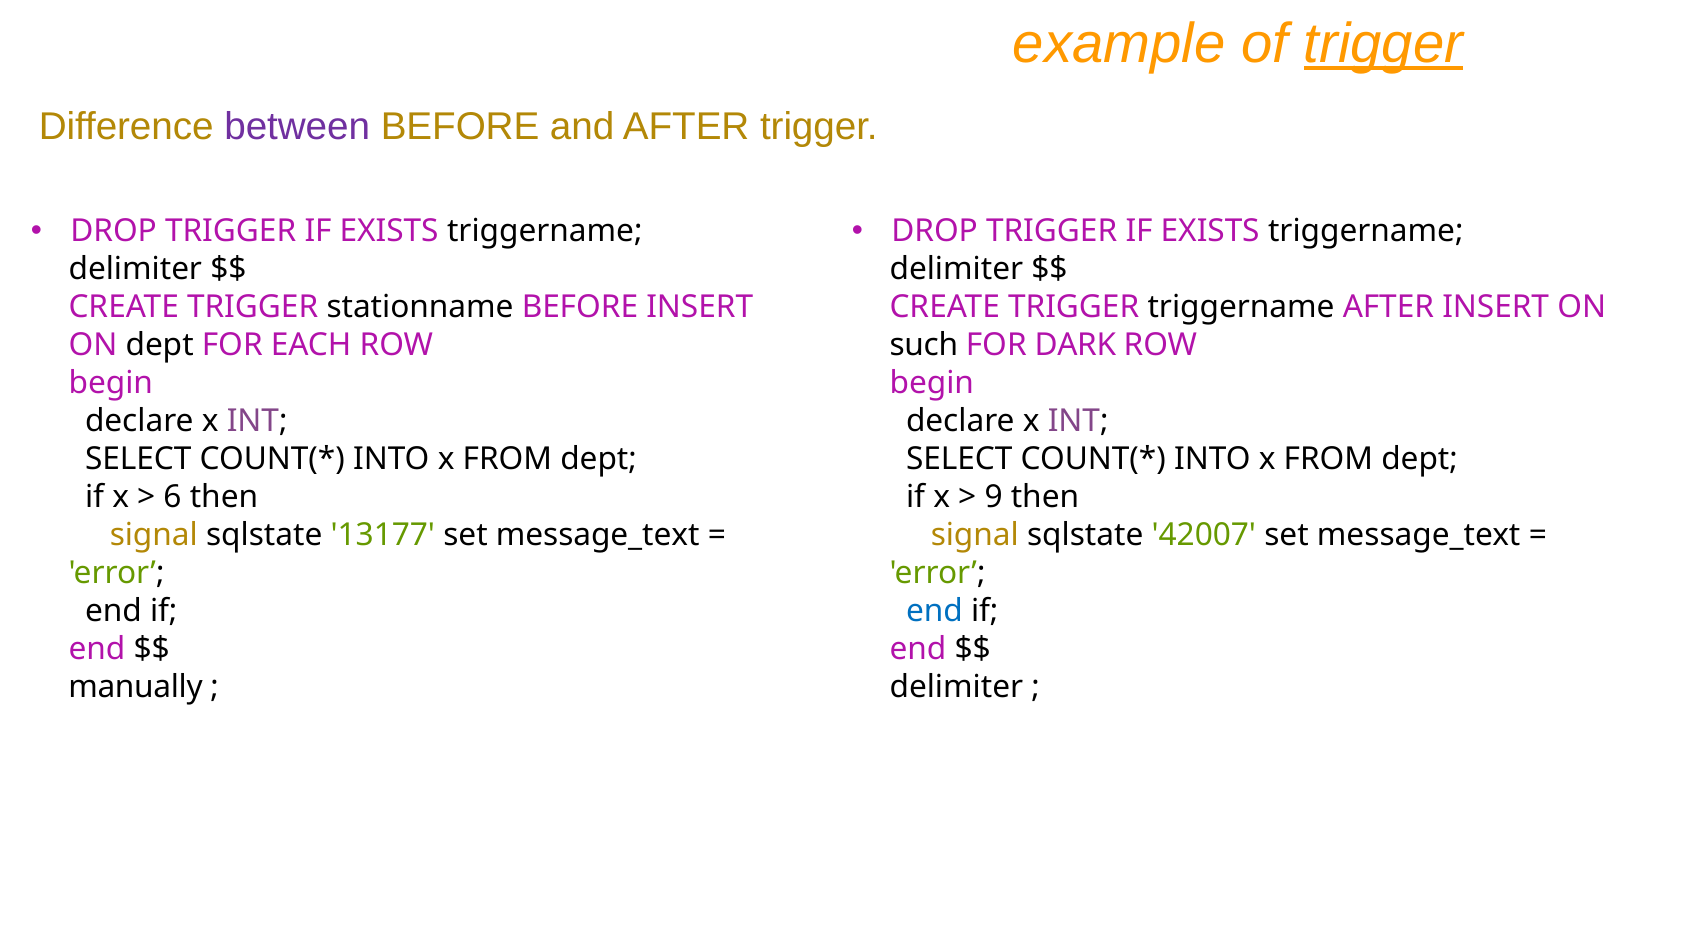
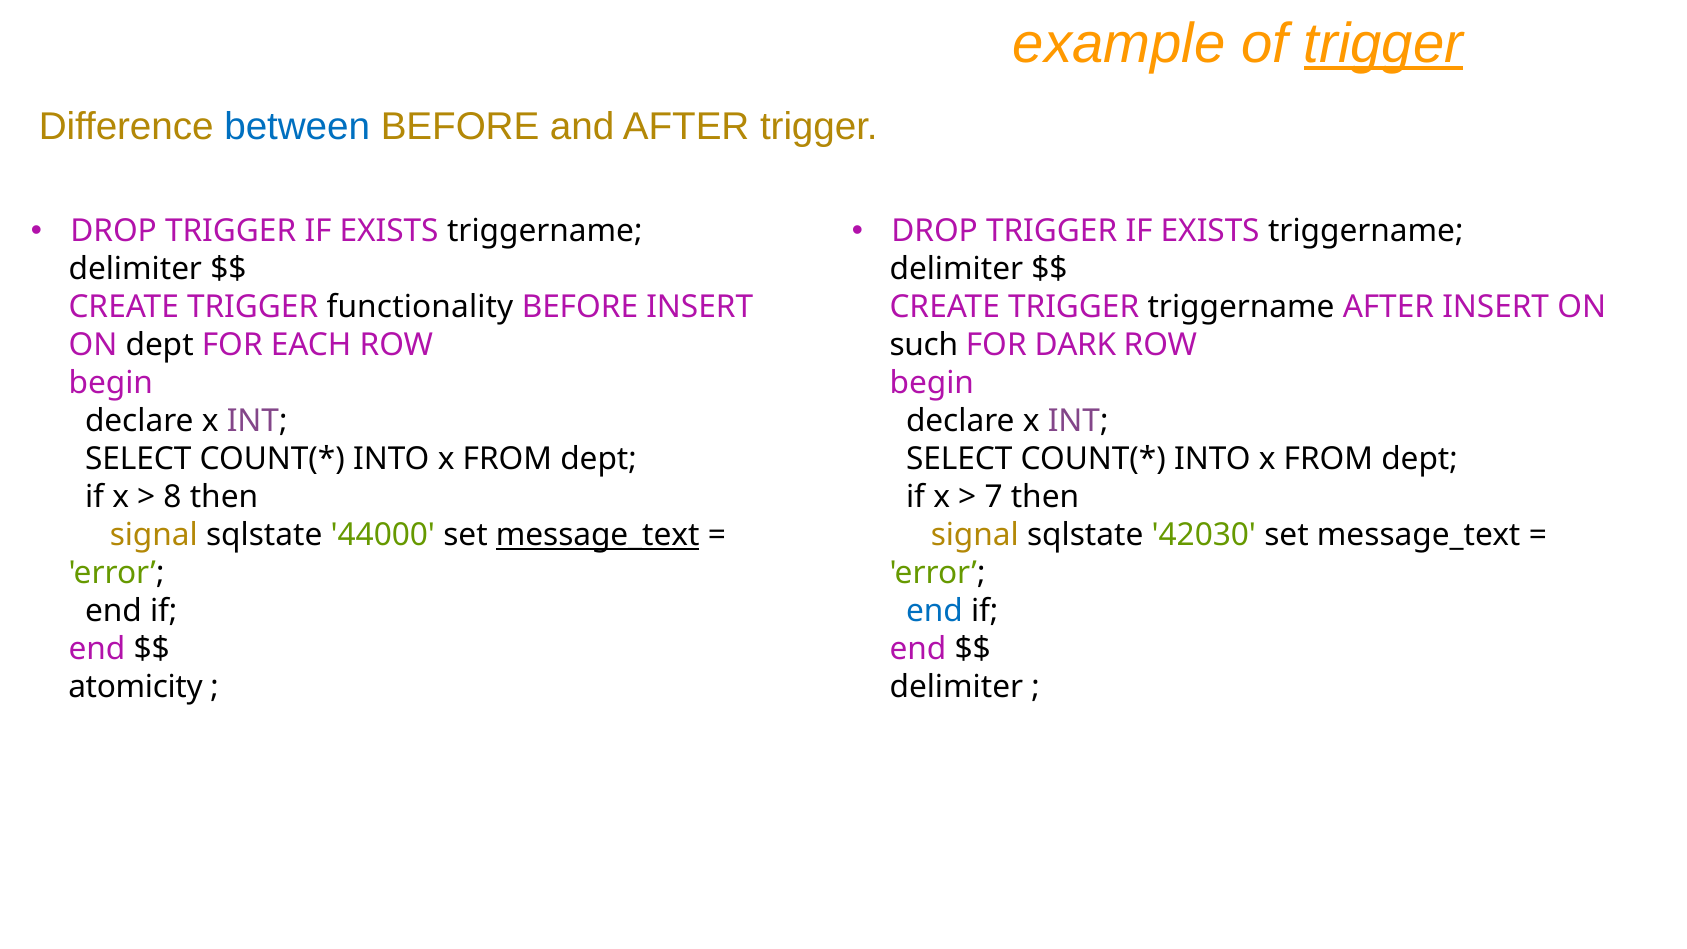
between colour: purple -> blue
stationname: stationname -> functionality
6: 6 -> 8
9: 9 -> 7
13177: 13177 -> 44000
message_text at (598, 535) underline: none -> present
42007: 42007 -> 42030
manually: manually -> atomicity
